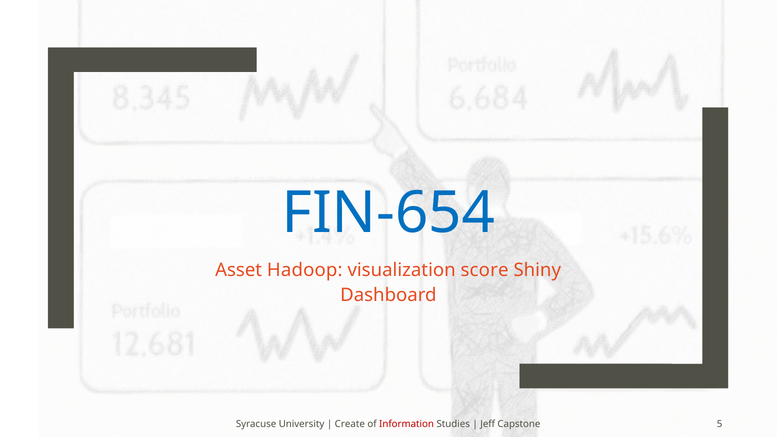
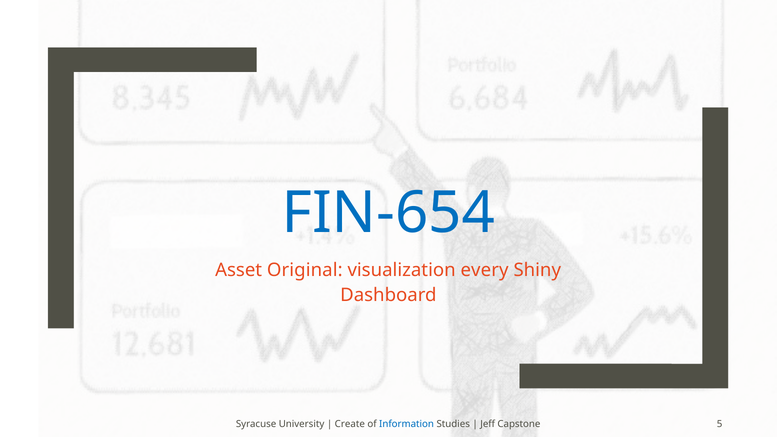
Hadoop: Hadoop -> Original
score: score -> every
Information colour: red -> blue
